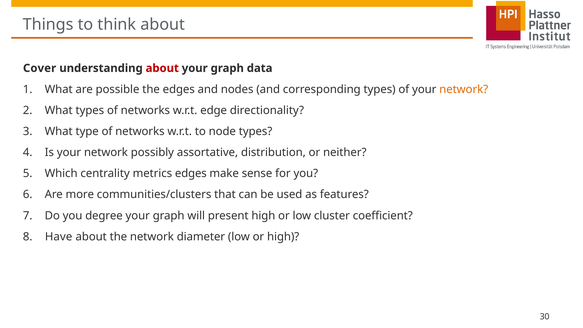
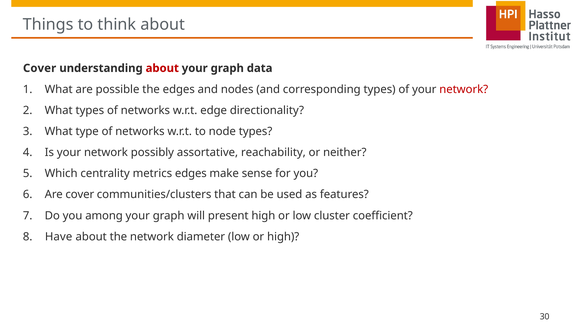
network at (464, 89) colour: orange -> red
distribution: distribution -> reachability
Are more: more -> cover
degree: degree -> among
